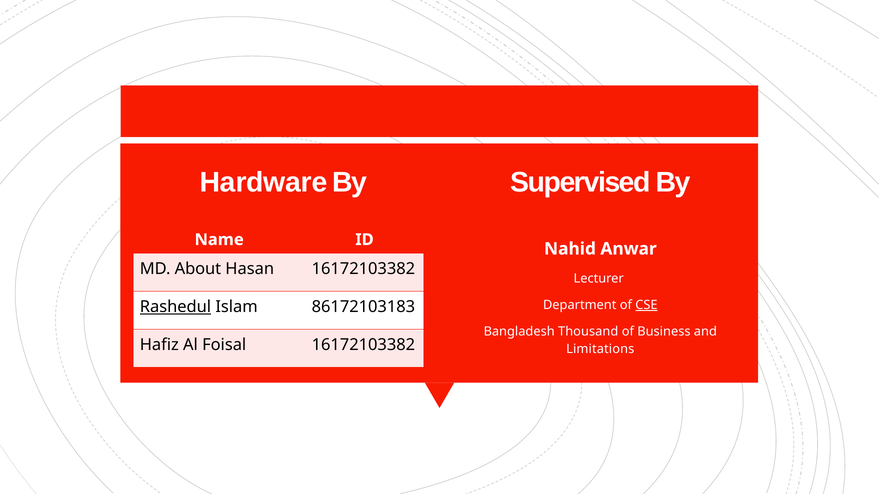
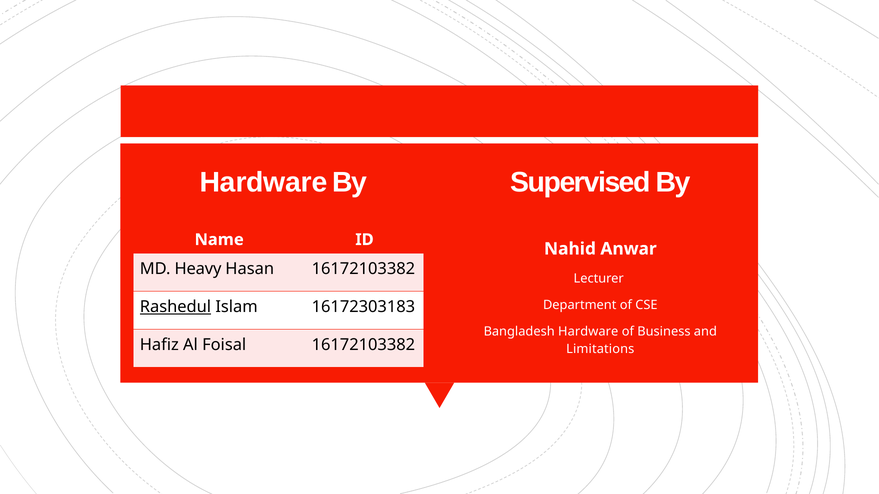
About: About -> Heavy
CSE underline: present -> none
86172103183: 86172103183 -> 16172303183
Bangladesh Thousand: Thousand -> Hardware
